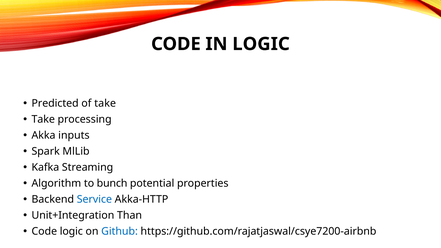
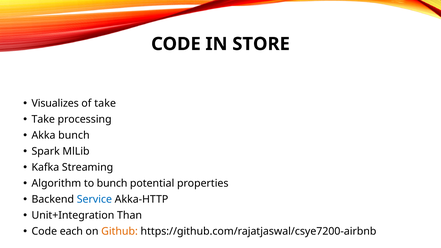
IN LOGIC: LOGIC -> STORE
Predicted: Predicted -> Visualizes
Akka inputs: inputs -> bunch
Code logic: logic -> each
Github colour: blue -> orange
